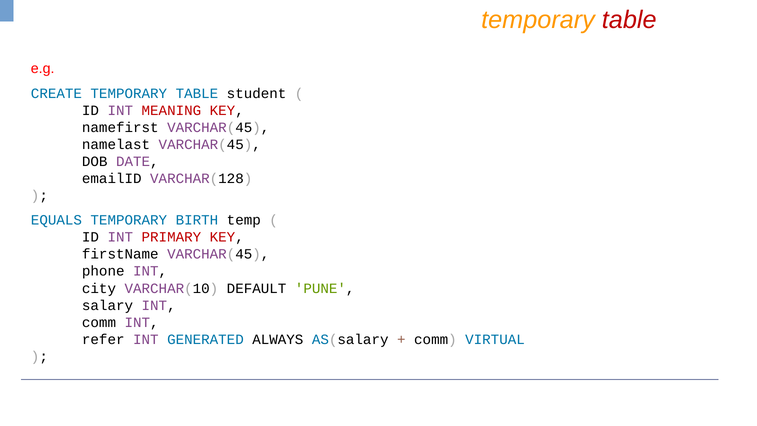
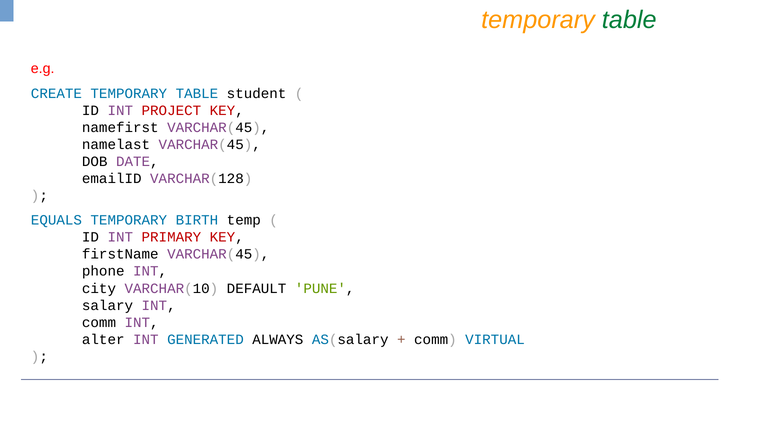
table at (629, 20) colour: red -> green
MEANING: MEANING -> PROJECT
refer: refer -> alter
